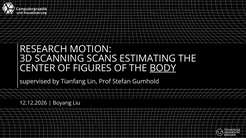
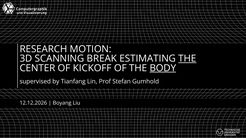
SCANS: SCANS -> BREAK
THE at (187, 59) underline: none -> present
FIGURES: FIGURES -> KICKOFF
